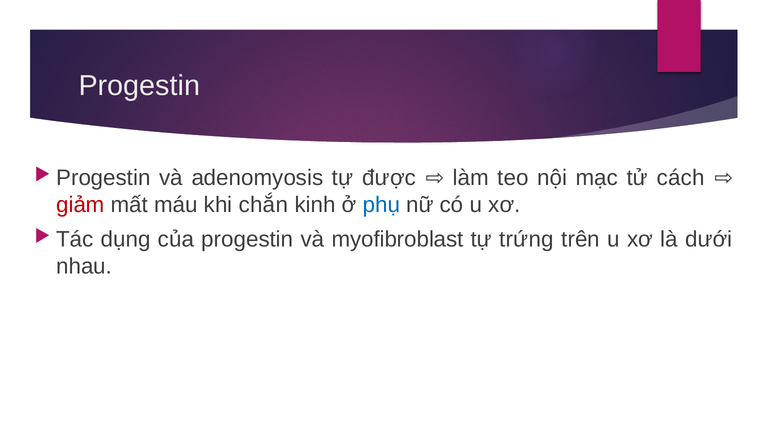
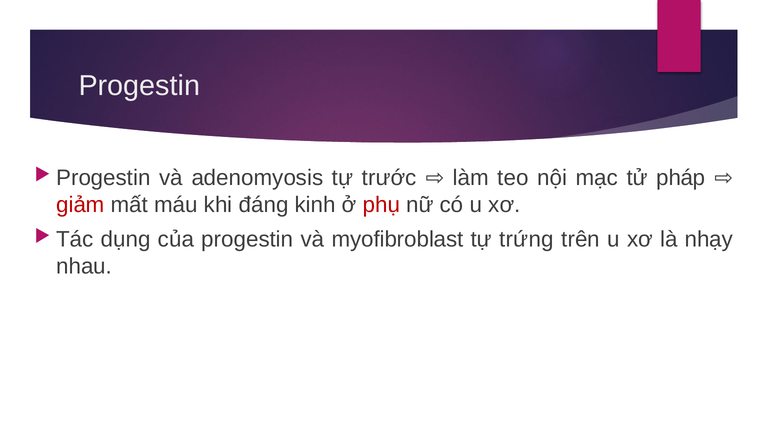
được: được -> trước
cách: cách -> pháp
chắn: chắn -> đáng
phụ colour: blue -> red
dưới: dưới -> nhạy
